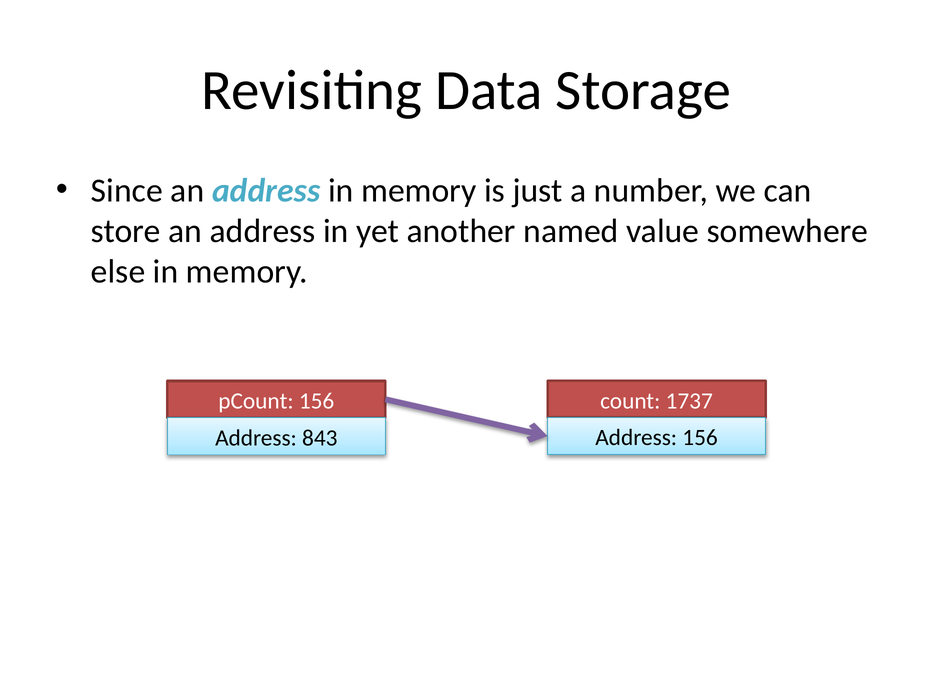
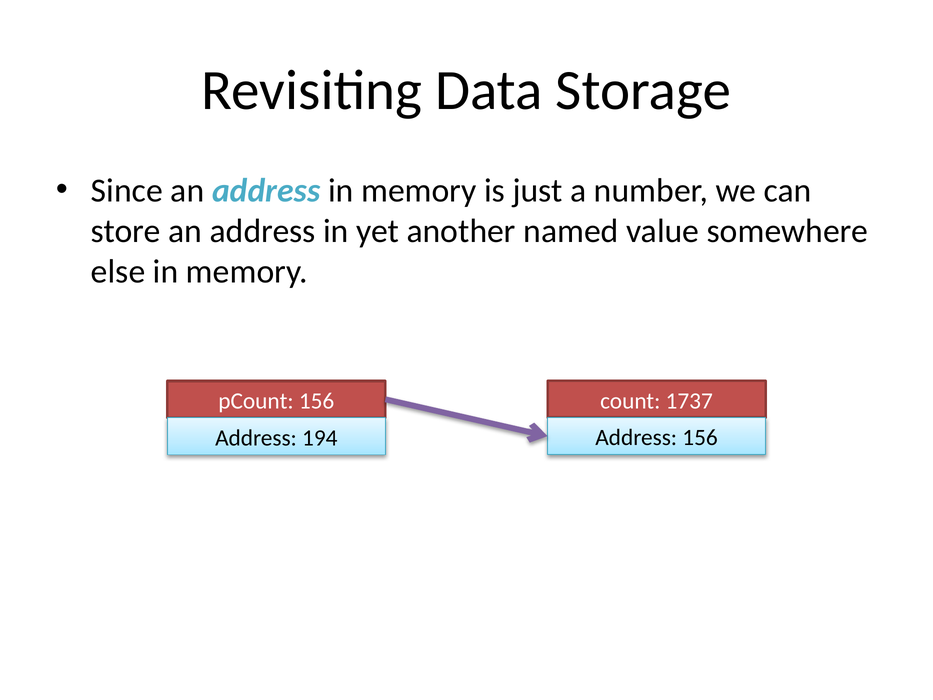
843: 843 -> 194
